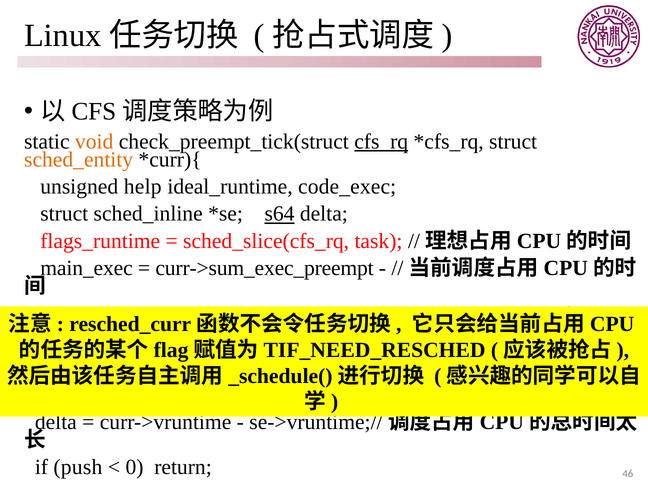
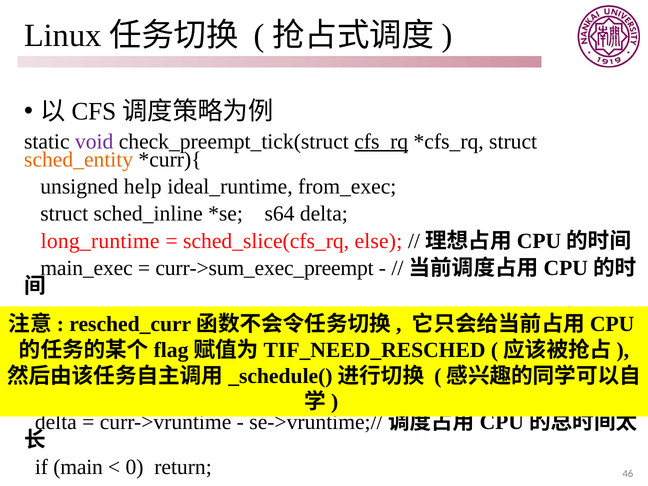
void colour: orange -> purple
code_exec: code_exec -> from_exec
s64 underline: present -> none
flags_runtime: flags_runtime -> long_runtime
task: task -> else
push: push -> main
